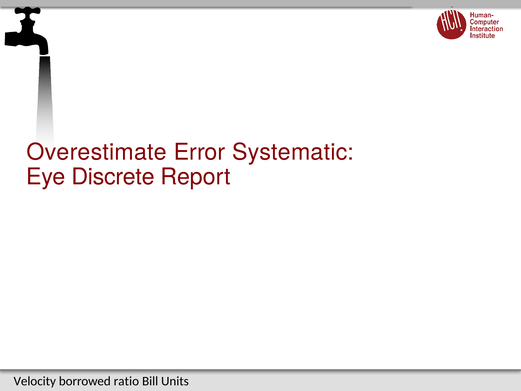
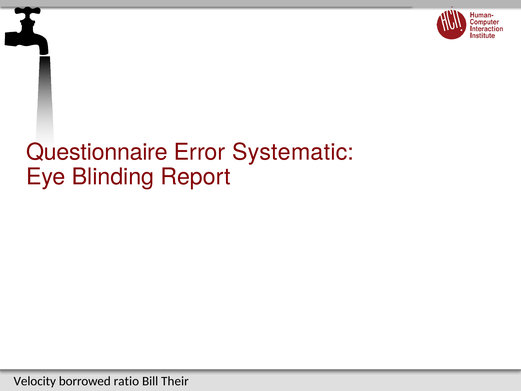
Overestimate: Overestimate -> Questionnaire
Discrete: Discrete -> Blinding
Units: Units -> Their
